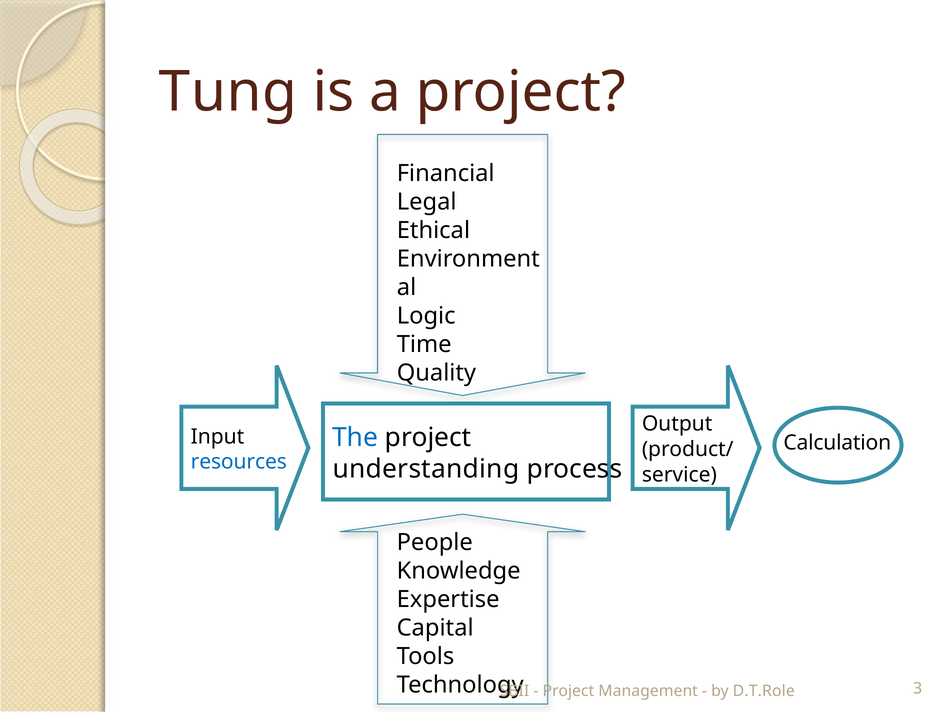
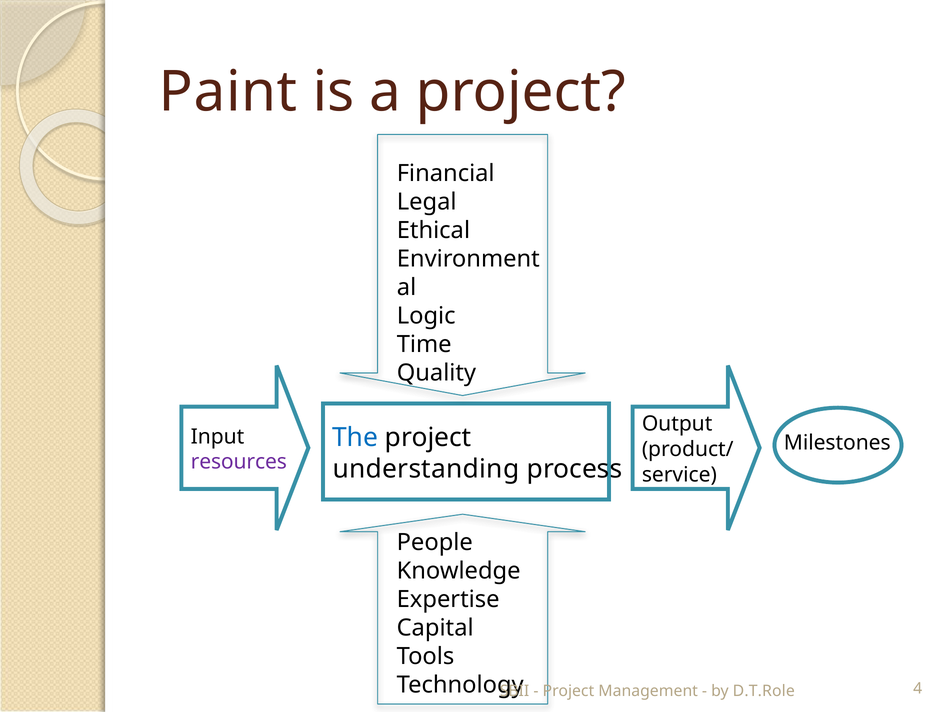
Tung: Tung -> Paint
Calculation: Calculation -> Milestones
resources colour: blue -> purple
3: 3 -> 4
